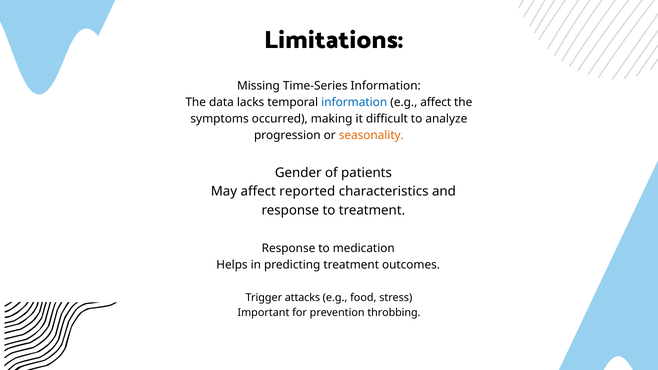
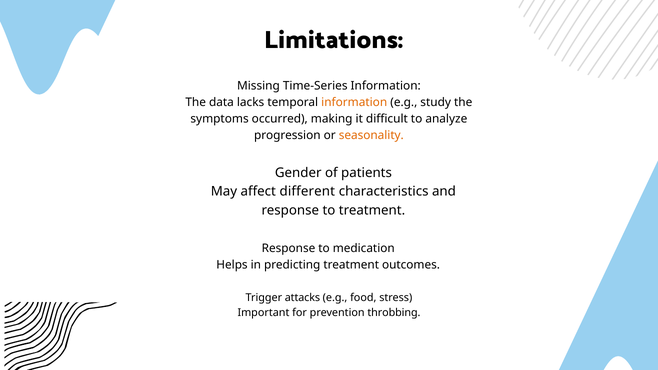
information at (354, 102) colour: blue -> orange
e.g affect: affect -> study
reported: reported -> different
